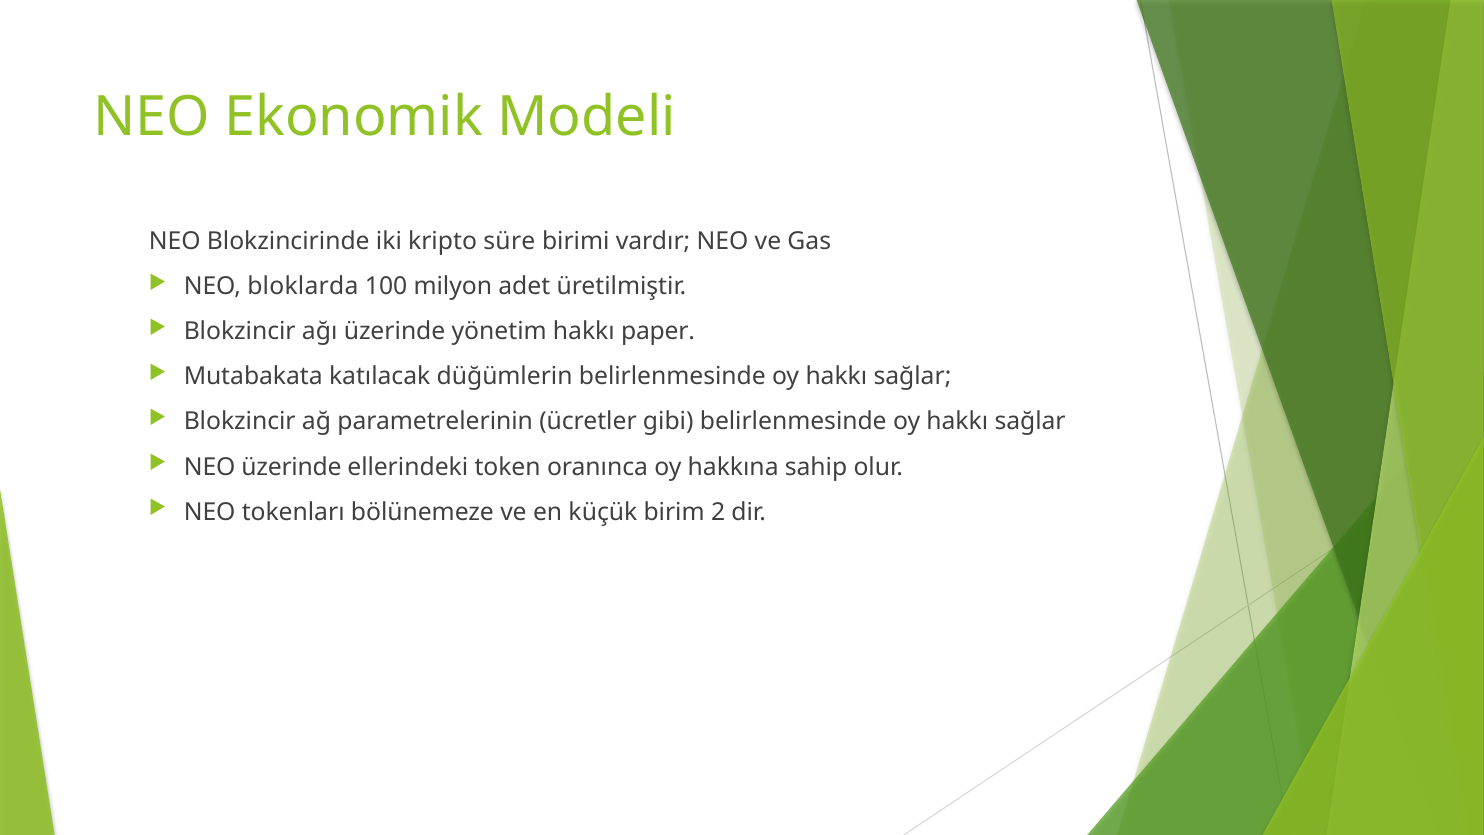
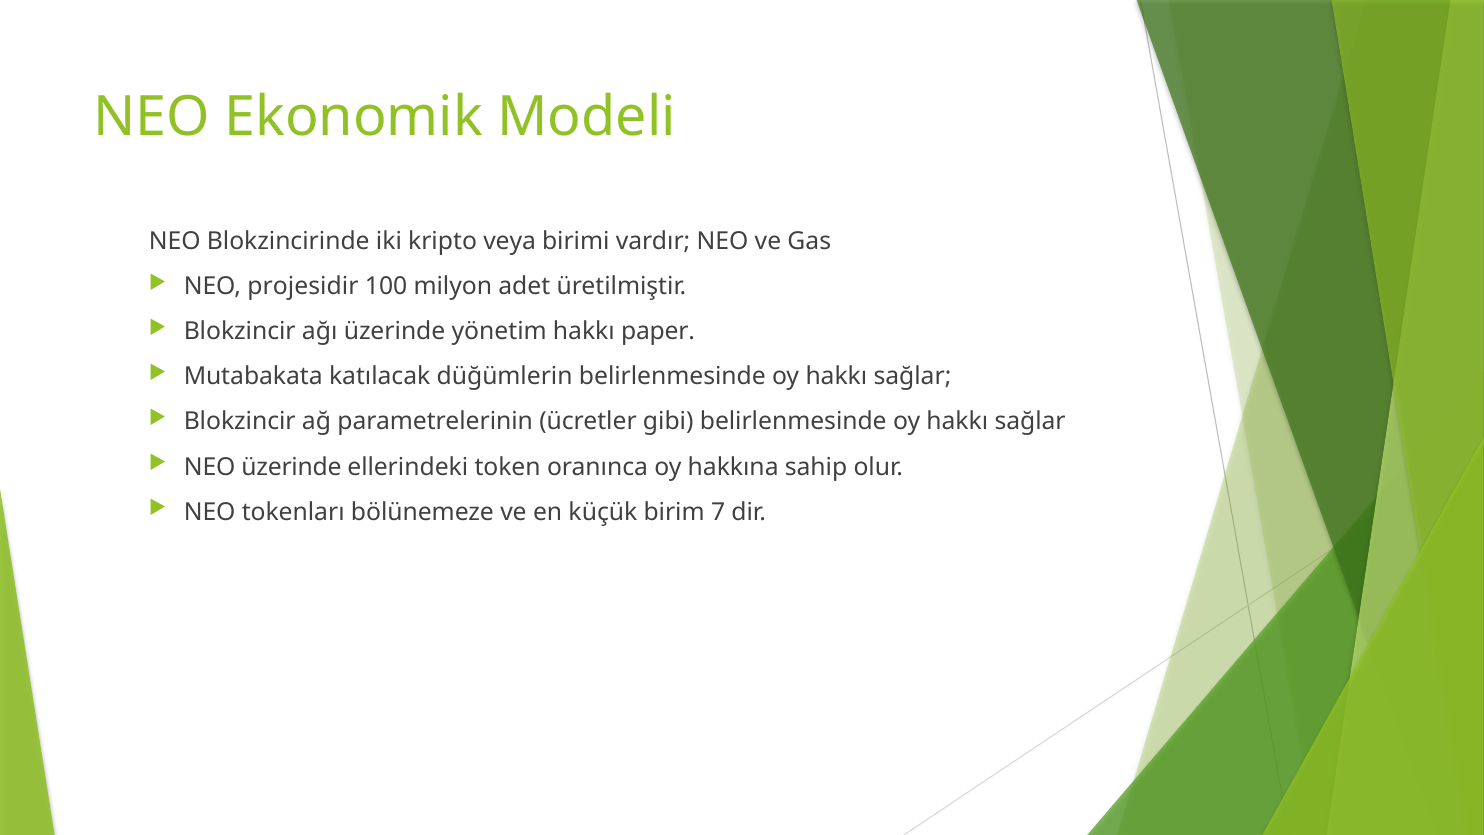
süre: süre -> veya
bloklarda: bloklarda -> projesidir
2: 2 -> 7
